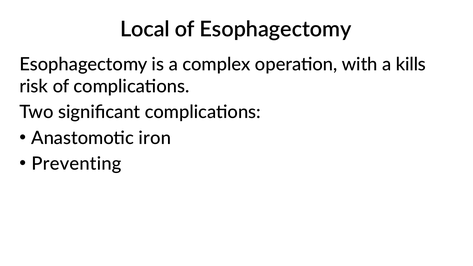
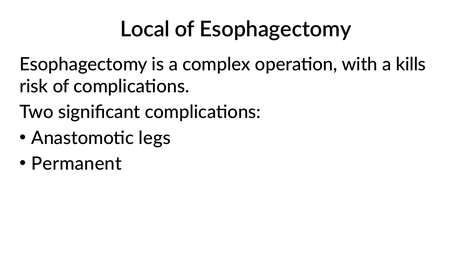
iron: iron -> legs
Preventing: Preventing -> Permanent
